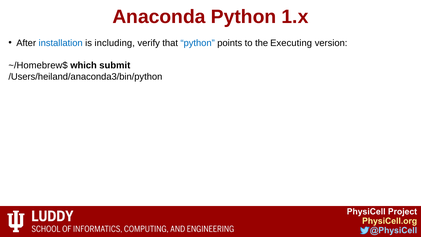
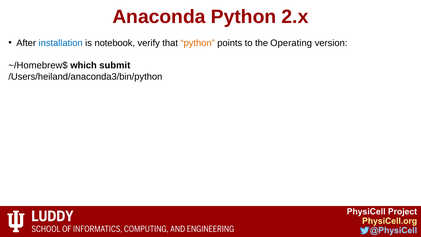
1.x: 1.x -> 2.x
including: including -> notebook
python at (198, 43) colour: blue -> orange
Executing: Executing -> Operating
